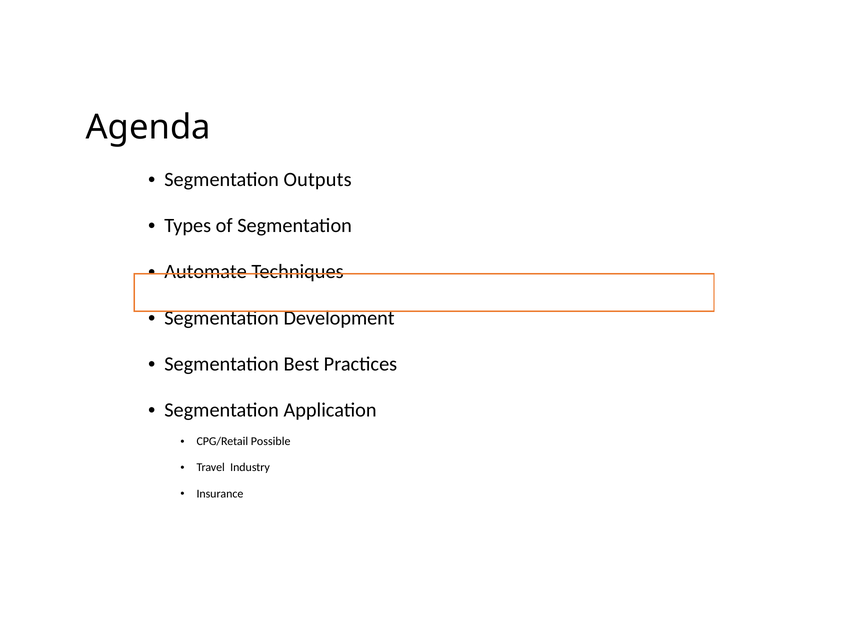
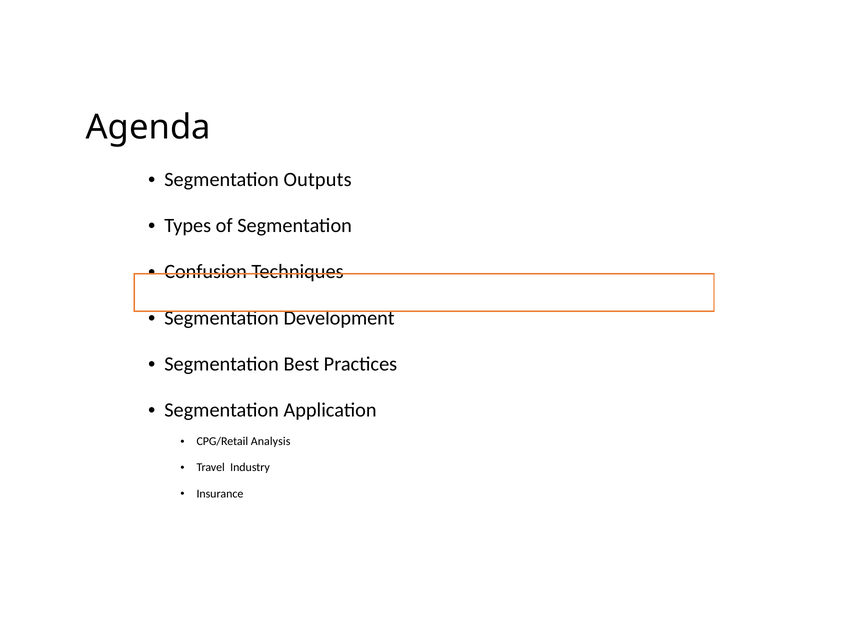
Automate: Automate -> Confusion
Possible: Possible -> Analysis
